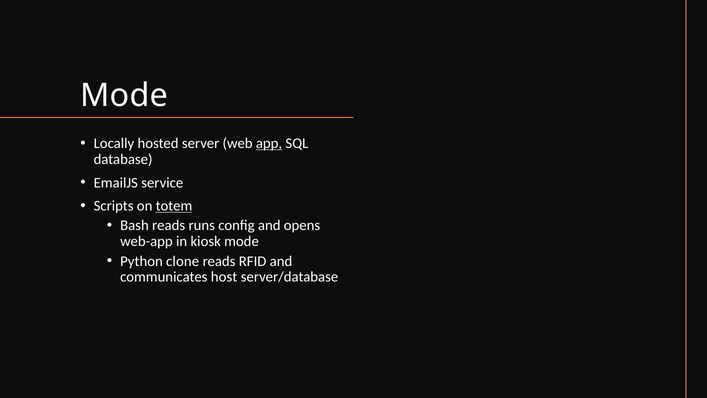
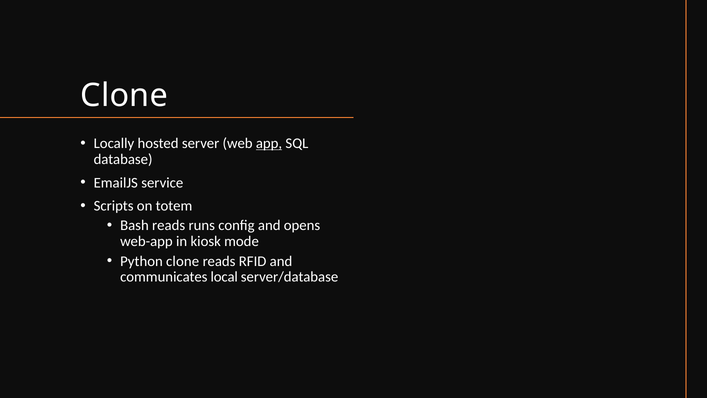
Mode at (124, 95): Mode -> Clone
totem underline: present -> none
host: host -> local
